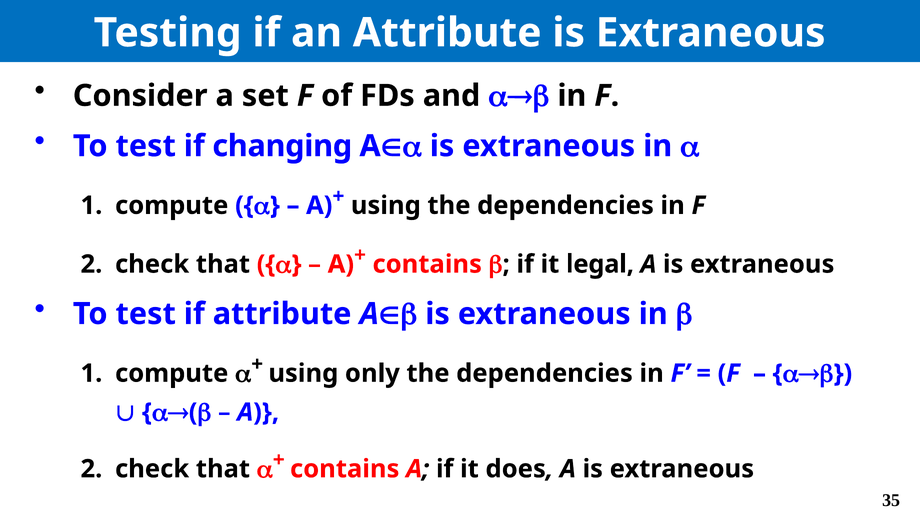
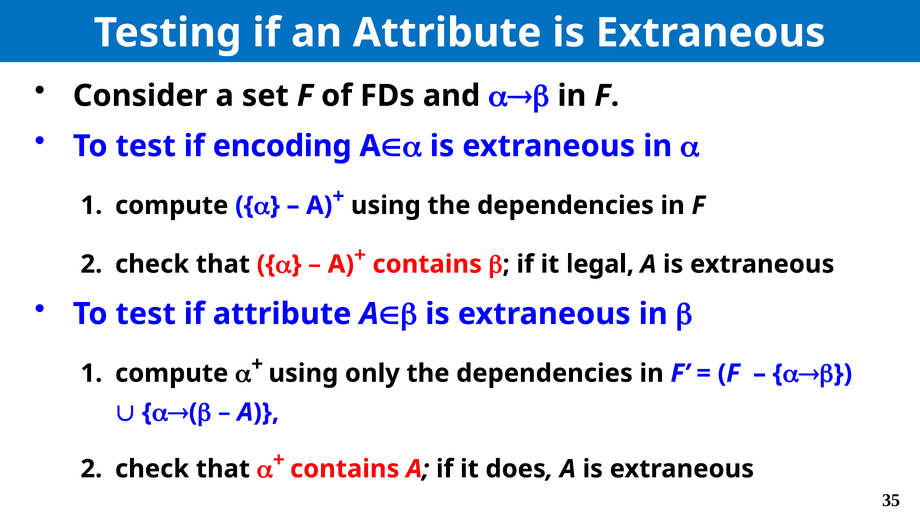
changing: changing -> encoding
